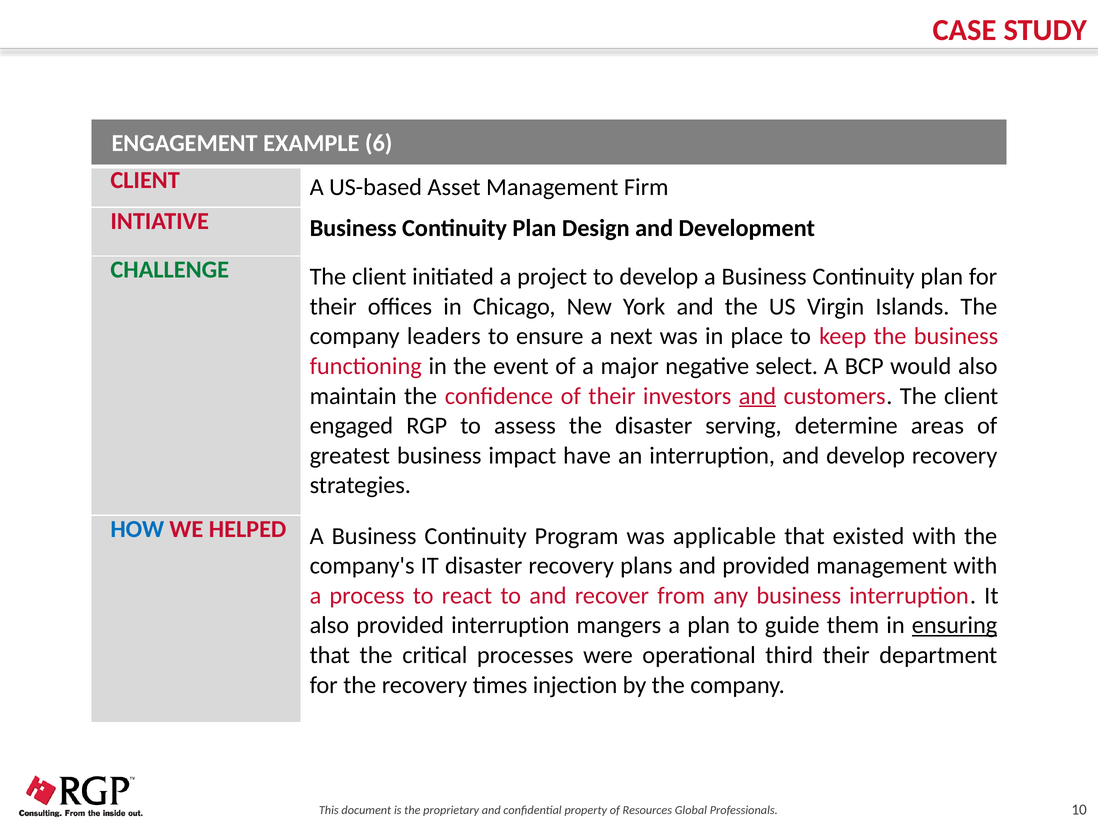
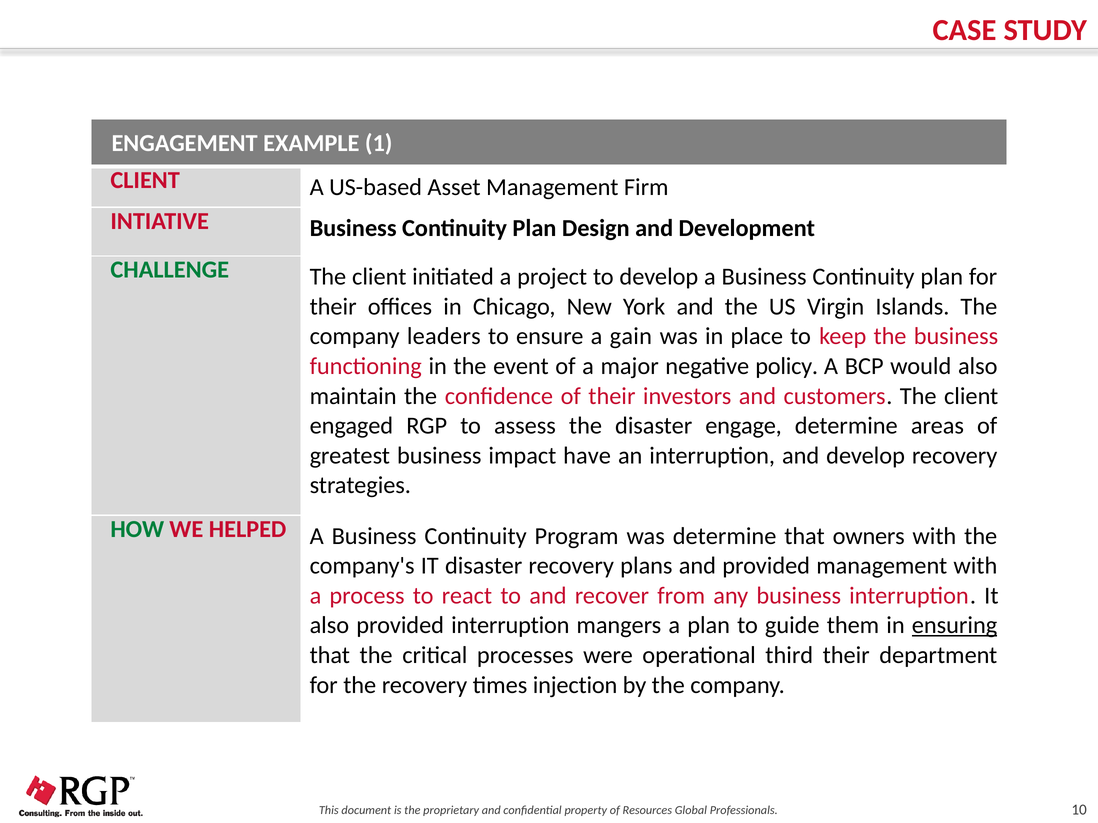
6: 6 -> 1
next: next -> gain
select: select -> policy
and at (757, 396) underline: present -> none
serving: serving -> engage
HOW colour: blue -> green
was applicable: applicable -> determine
existed: existed -> owners
